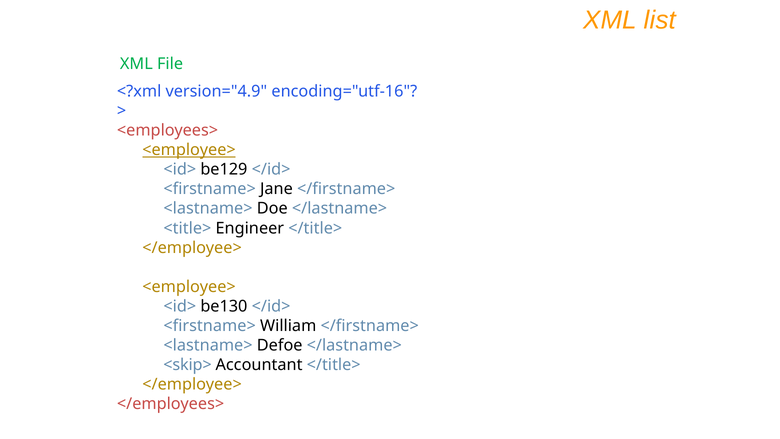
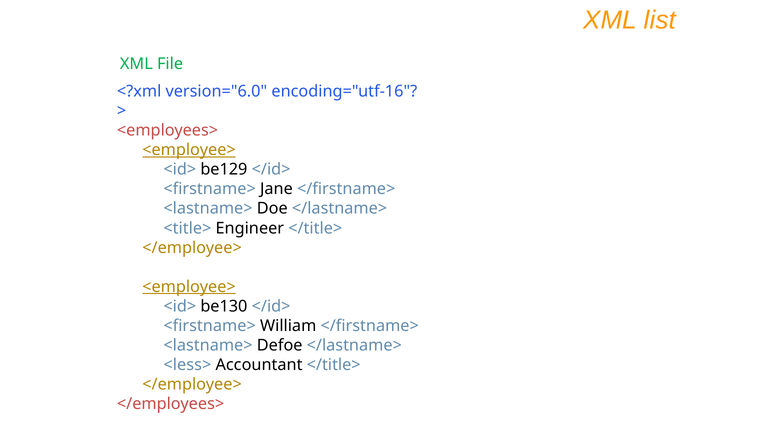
version="4.9: version="4.9 -> version="6.0
<employee> at (189, 287) underline: none -> present
<skip>: <skip> -> <less>
